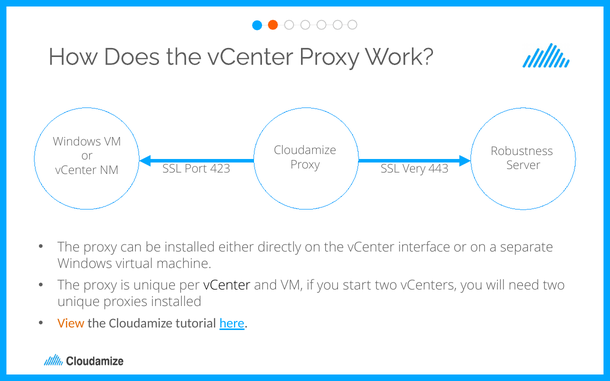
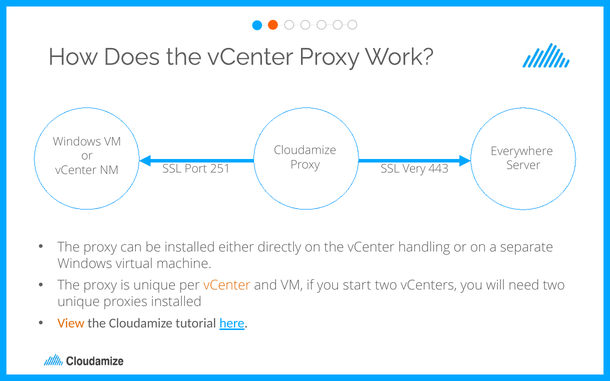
Robustness: Robustness -> Everywhere
423: 423 -> 251
interface: interface -> handling
vCenter at (227, 286) colour: black -> orange
